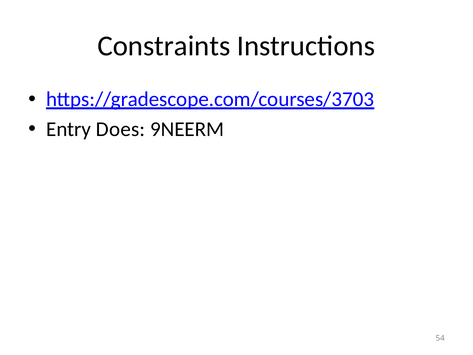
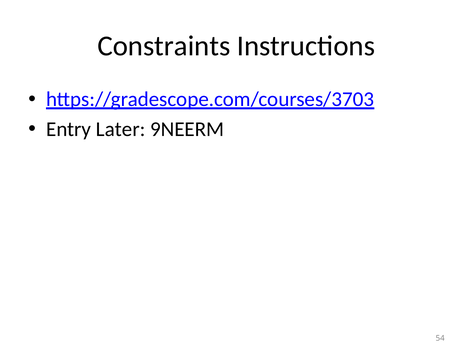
Does: Does -> Later
